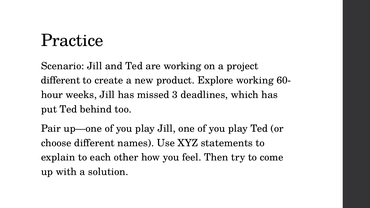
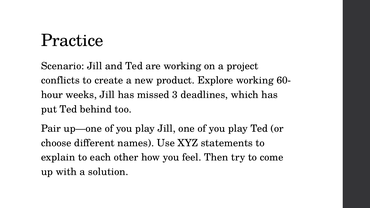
different at (61, 80): different -> conflicts
